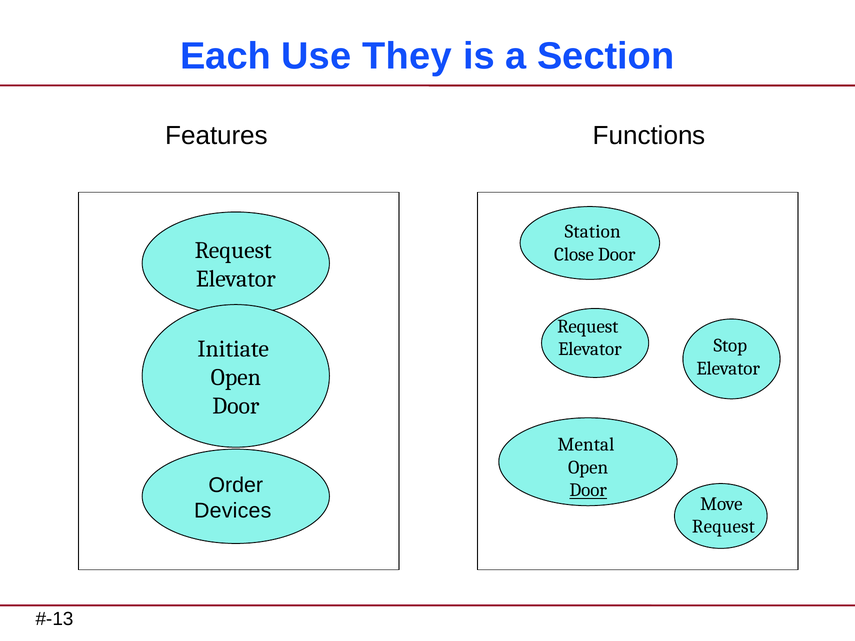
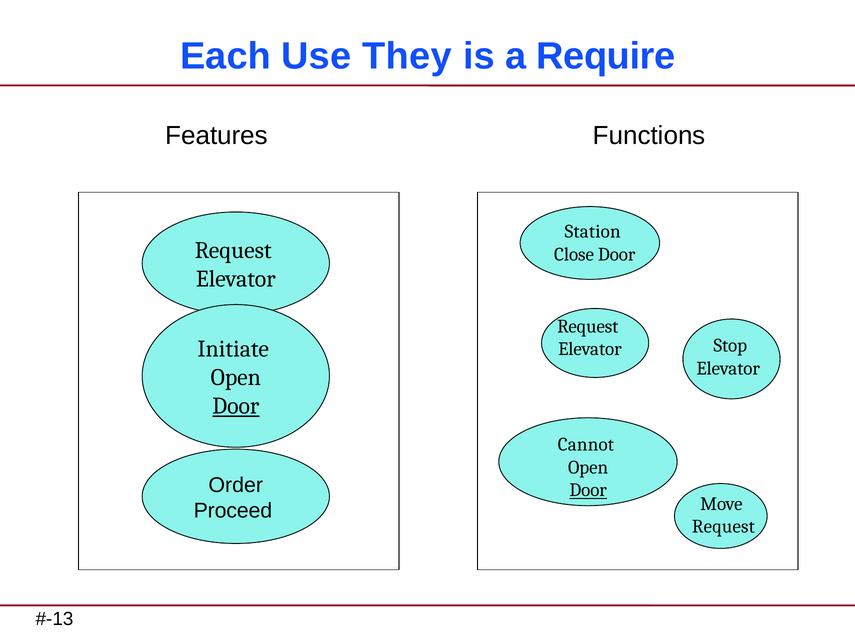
Section: Section -> Require
Door at (236, 406) underline: none -> present
Mental: Mental -> Cannot
Devices: Devices -> Proceed
